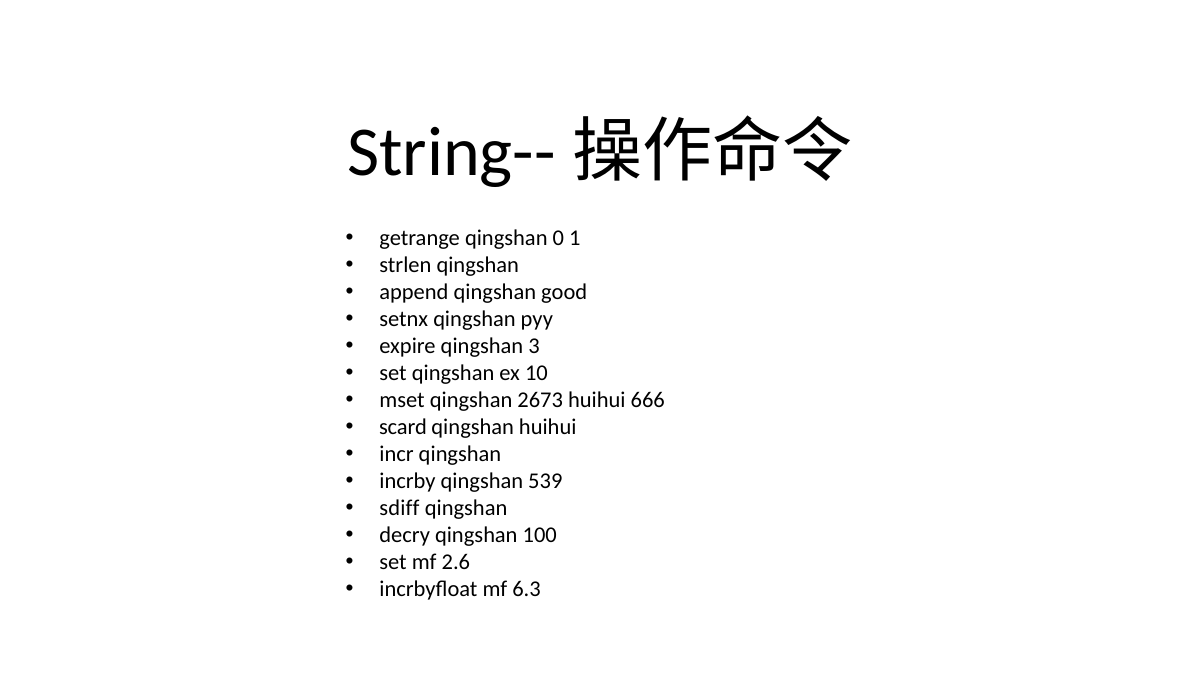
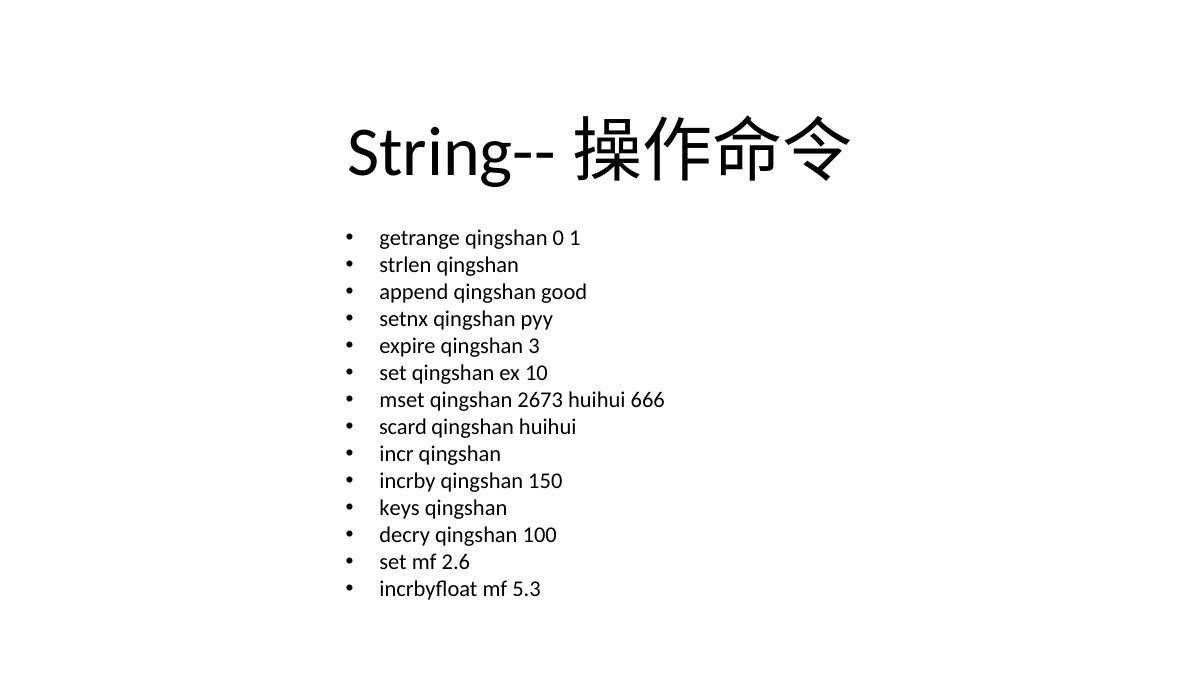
539: 539 -> 150
sdiff: sdiff -> keys
6.3: 6.3 -> 5.3
